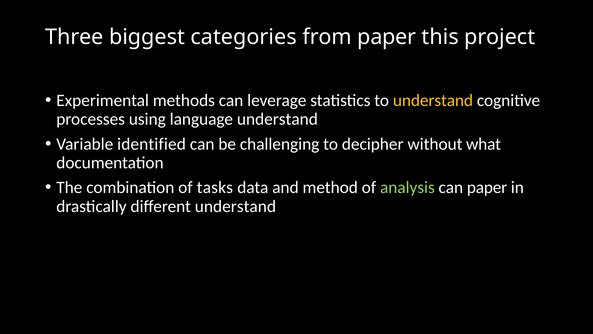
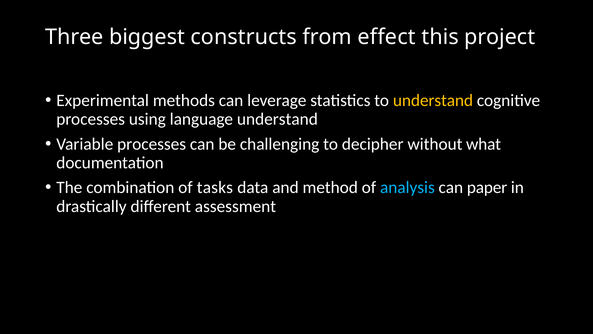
categories: categories -> constructs
from paper: paper -> effect
Variable identified: identified -> processes
analysis colour: light green -> light blue
different understand: understand -> assessment
